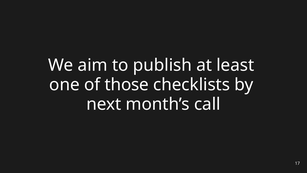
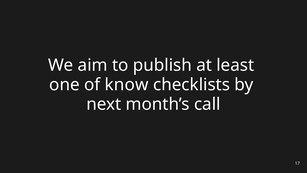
those: those -> know
